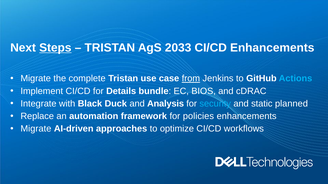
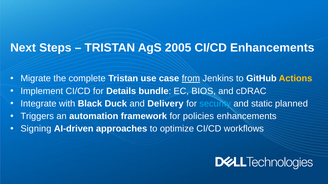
Steps underline: present -> none
2033: 2033 -> 2005
Actions colour: light blue -> yellow
Analysis: Analysis -> Delivery
Replace: Replace -> Triggers
Migrate at (36, 129): Migrate -> Signing
